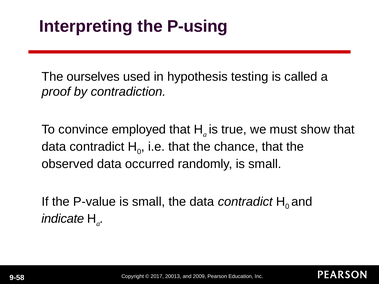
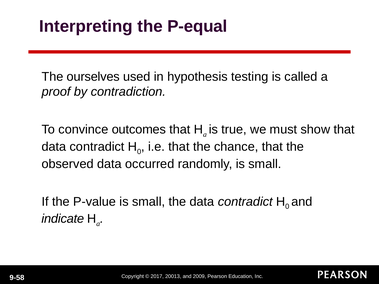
P-using: P-using -> P-equal
employed: employed -> outcomes
